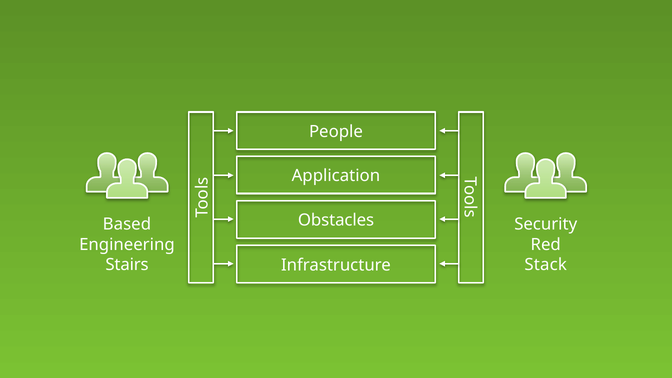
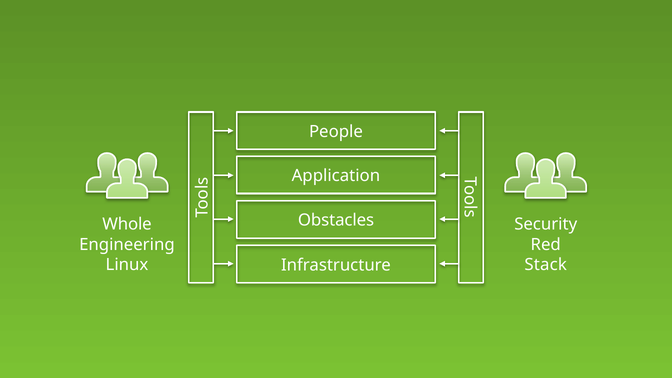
Based: Based -> Whole
Stairs: Stairs -> Linux
